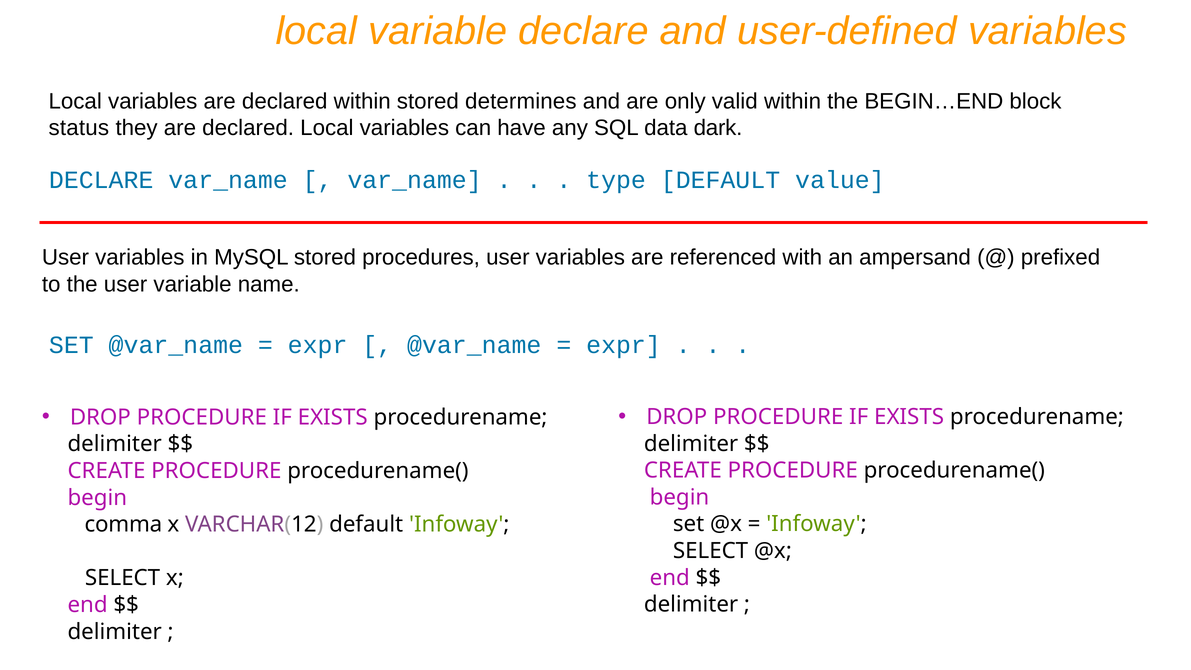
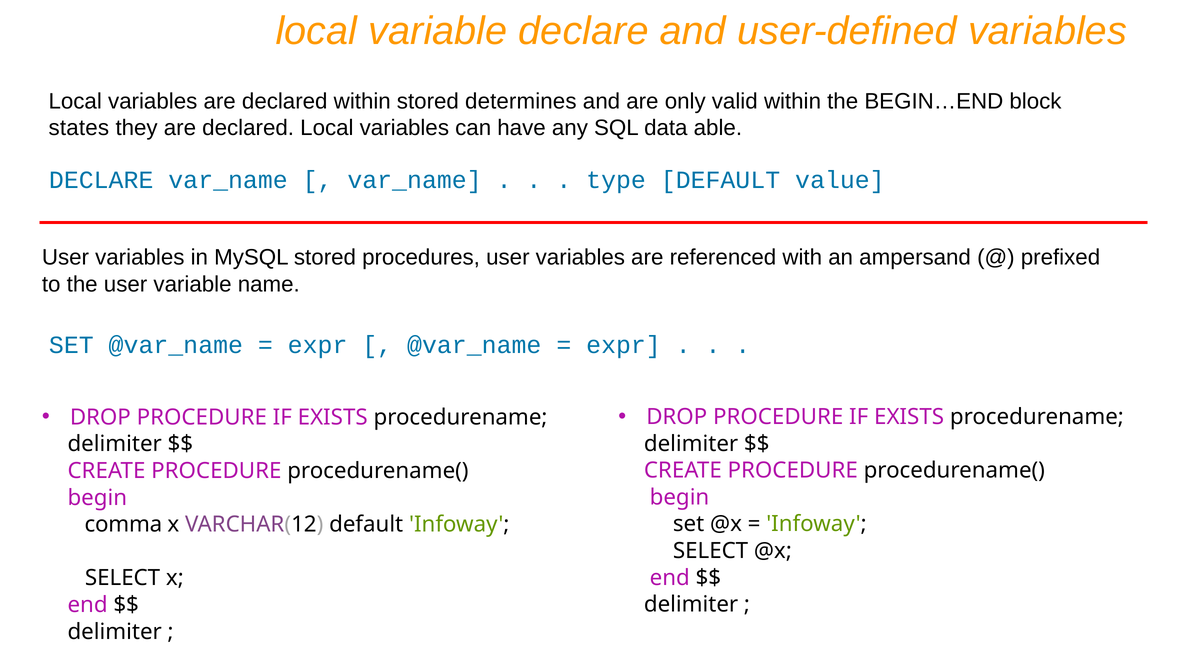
status: status -> states
dark: dark -> able
